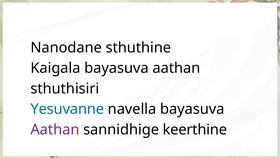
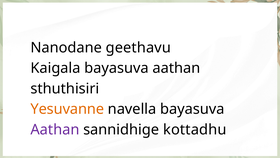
sthuthine: sthuthine -> geethavu
Yesuvanne colour: blue -> orange
keerthine: keerthine -> kottadhu
